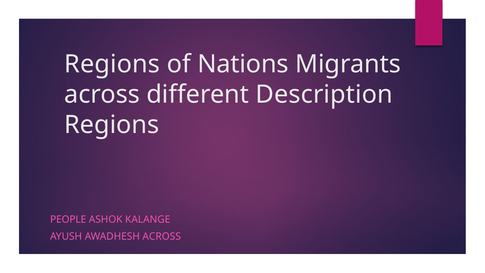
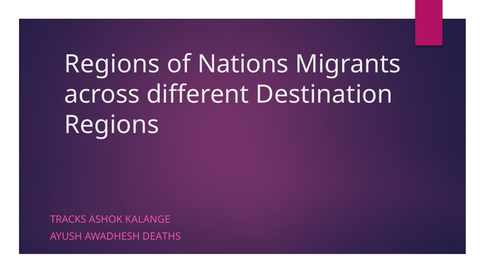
Description: Description -> Destination
PEOPLE: PEOPLE -> TRACKS
AWADHESH ACROSS: ACROSS -> DEATHS
